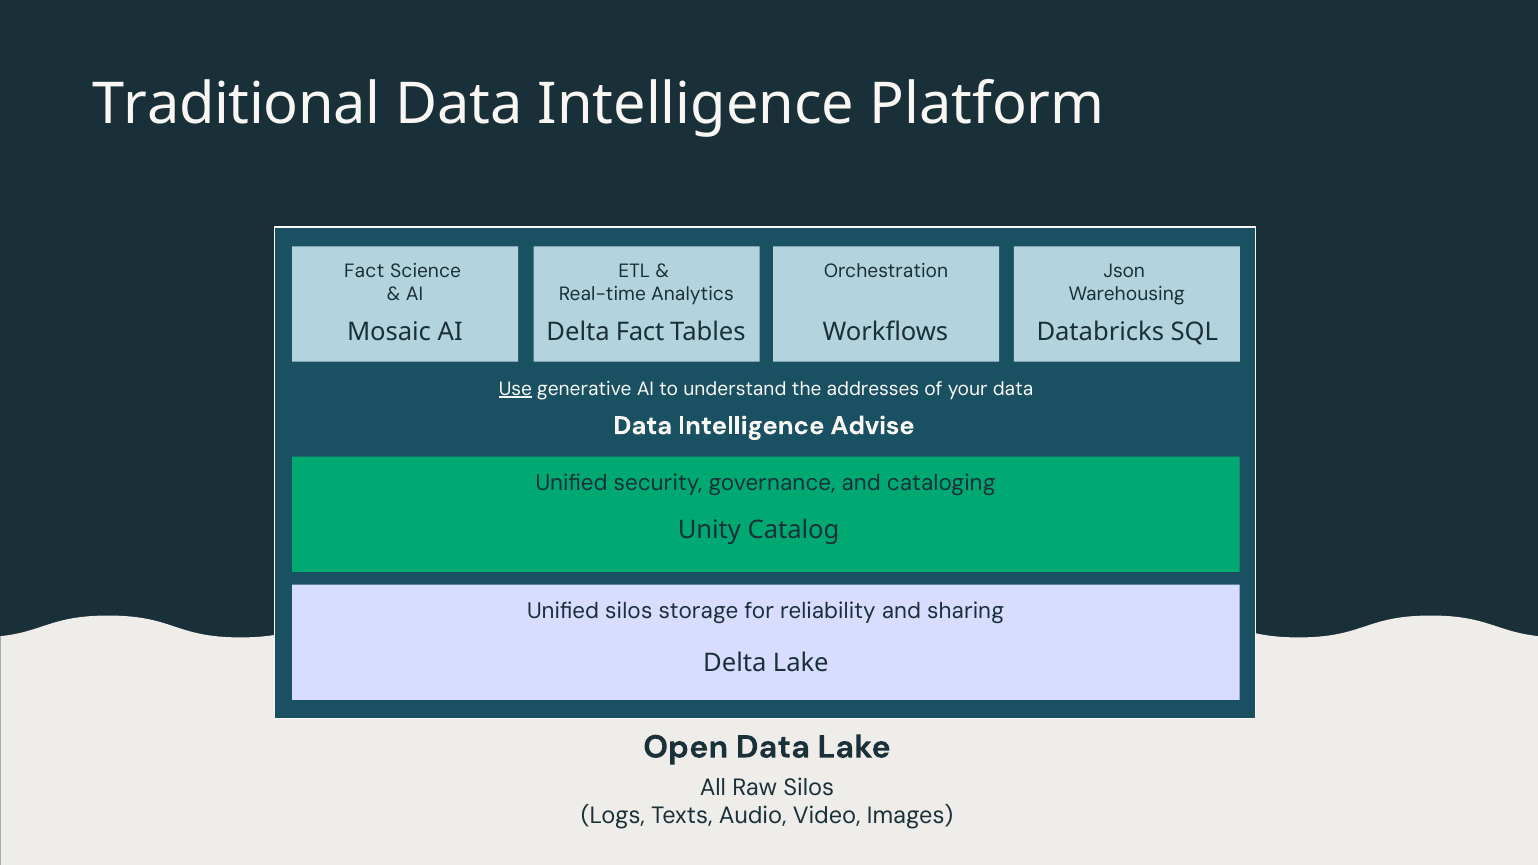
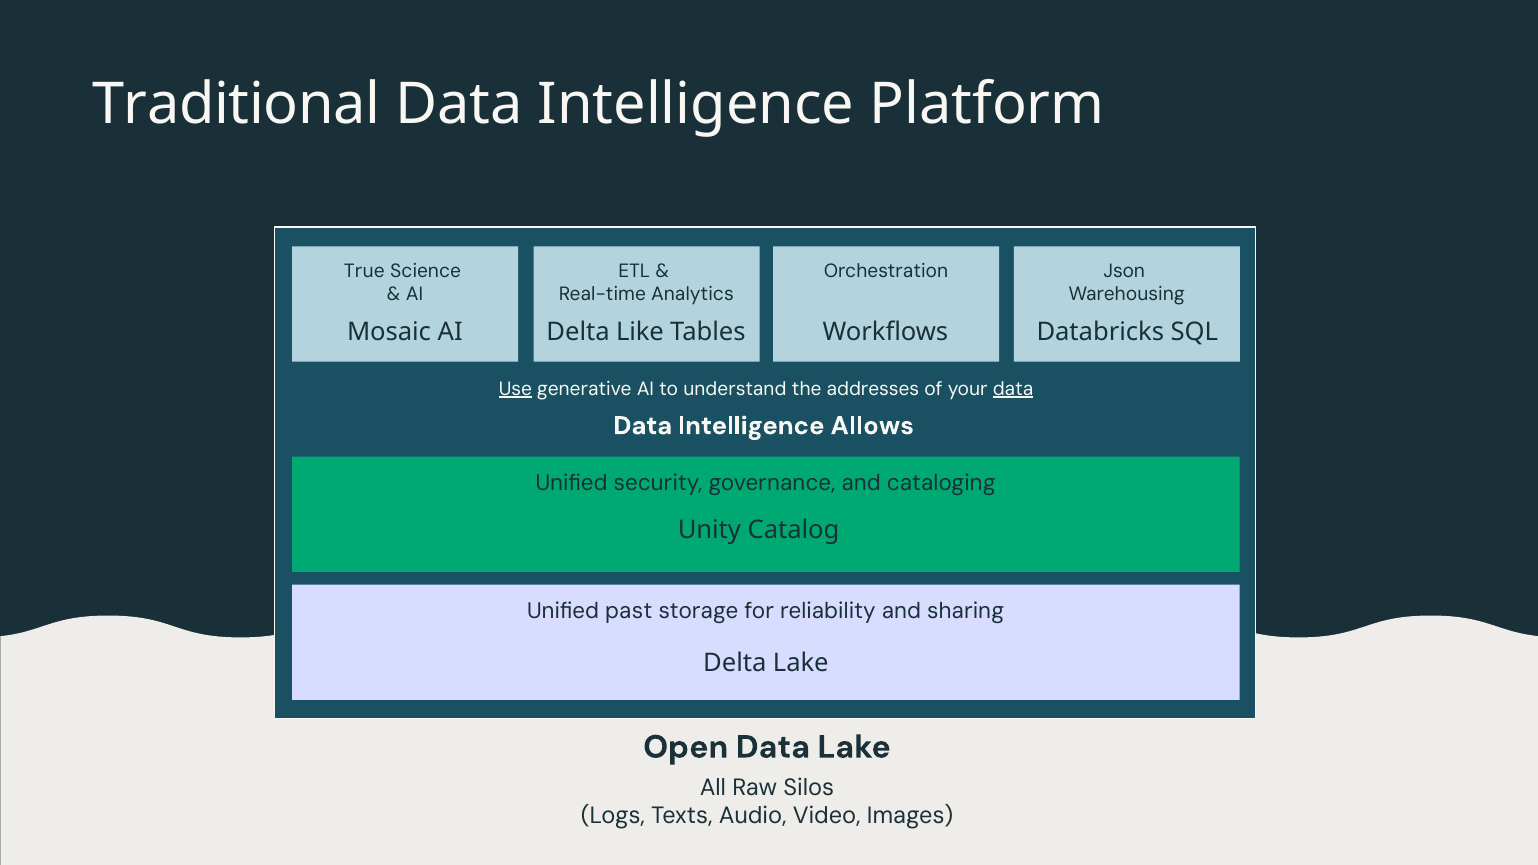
Fact at (364, 271): Fact -> True
Delta Fact: Fact -> Like
data at (1013, 389) underline: none -> present
Advise: Advise -> Allows
Unified silos: silos -> past
